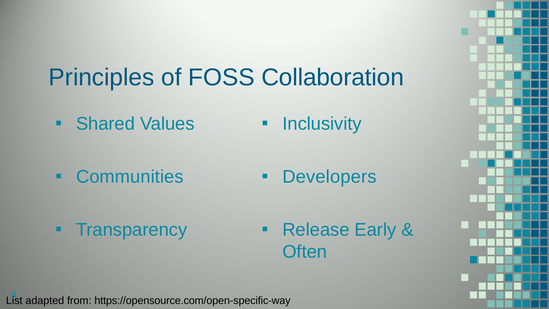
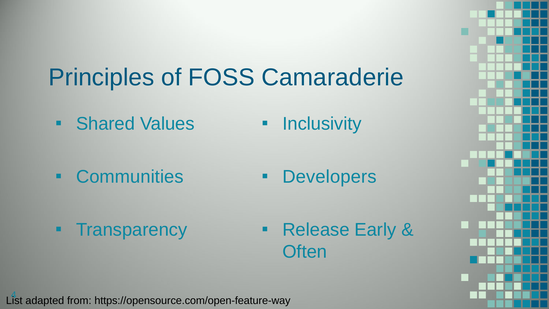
Collaboration: Collaboration -> Camaraderie
https://opensource.com/open-specific-way: https://opensource.com/open-specific-way -> https://opensource.com/open-feature-way
